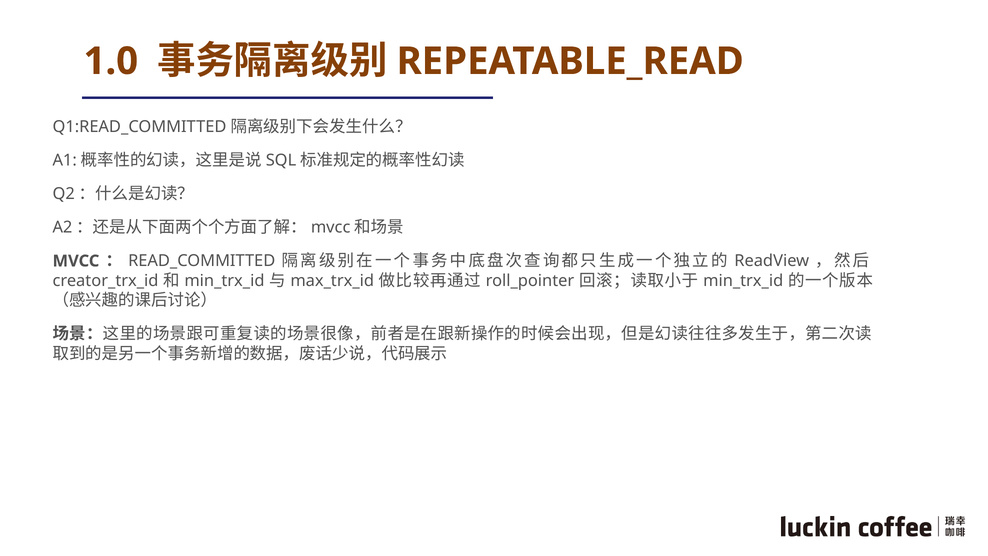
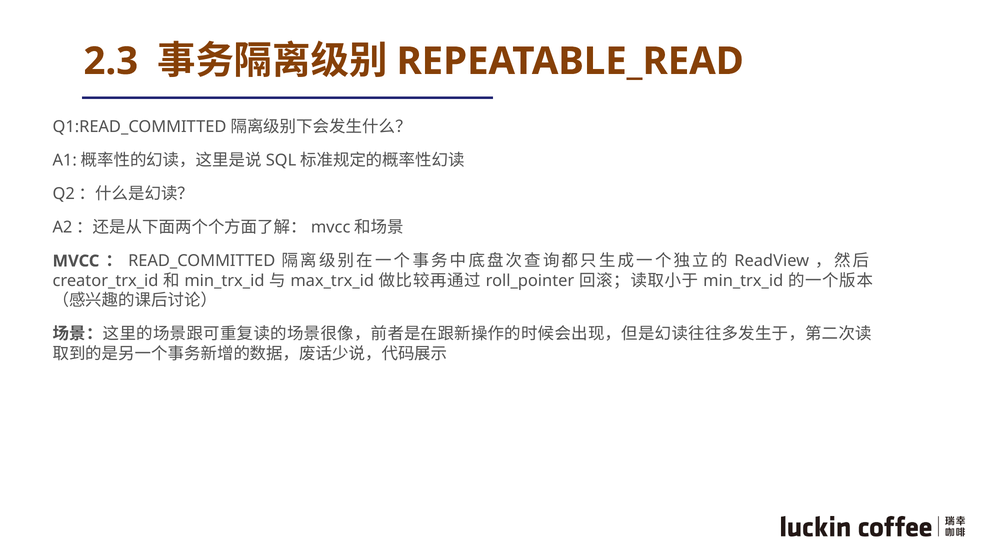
1.0: 1.0 -> 2.3
